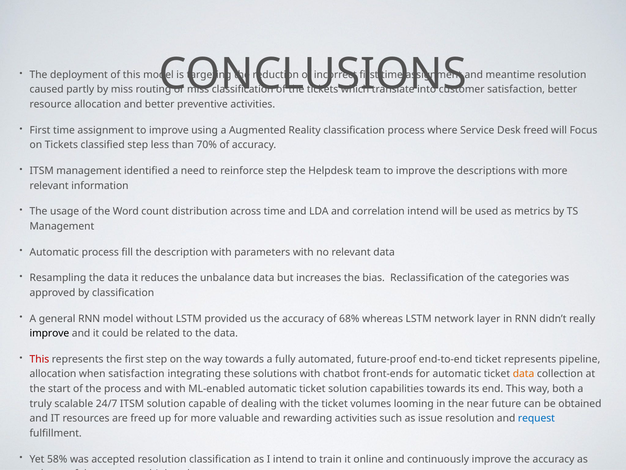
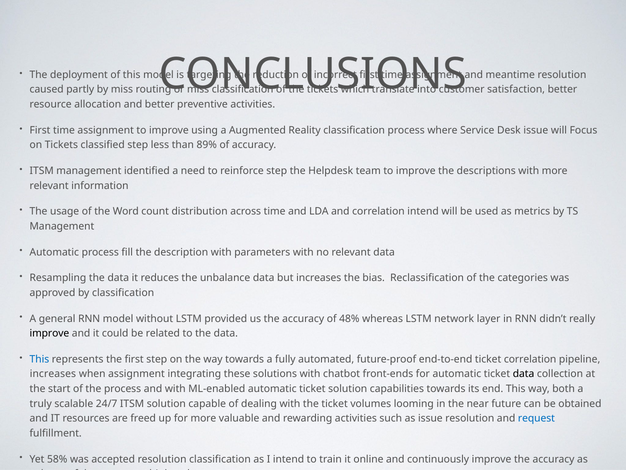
Desk freed: freed -> issue
70%: 70% -> 89%
68%: 68% -> 48%
This at (39, 359) colour: red -> blue
ticket represents: represents -> correlation
allocation at (53, 374): allocation -> increases
when satisfaction: satisfaction -> assignment
data at (524, 374) colour: orange -> black
